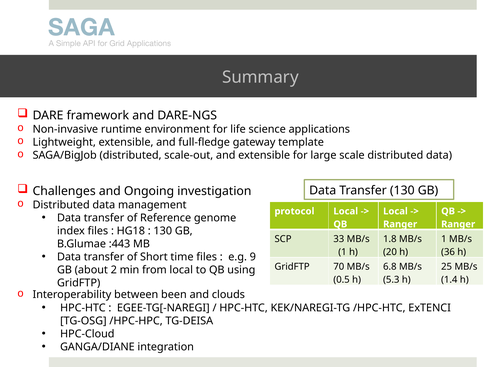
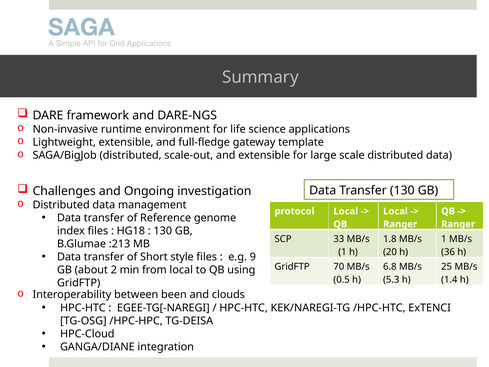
:443: :443 -> :213
time: time -> style
